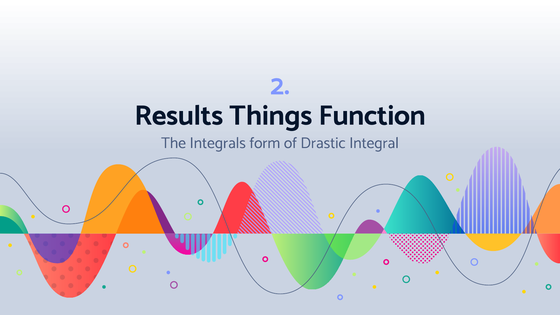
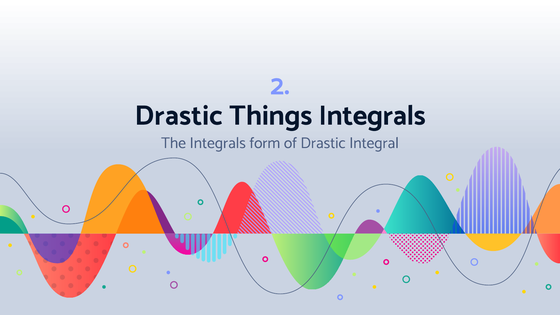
Results at (179, 115): Results -> Drastic
Things Function: Function -> Integrals
